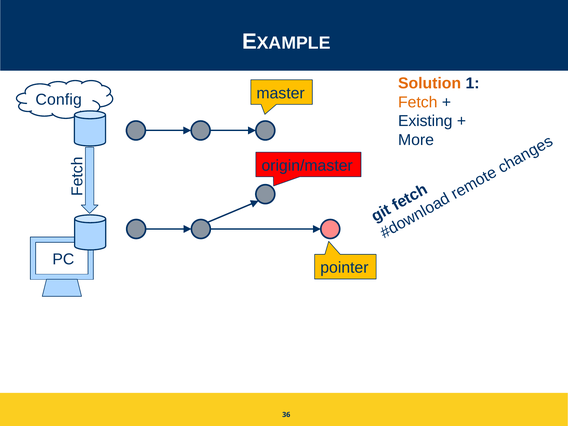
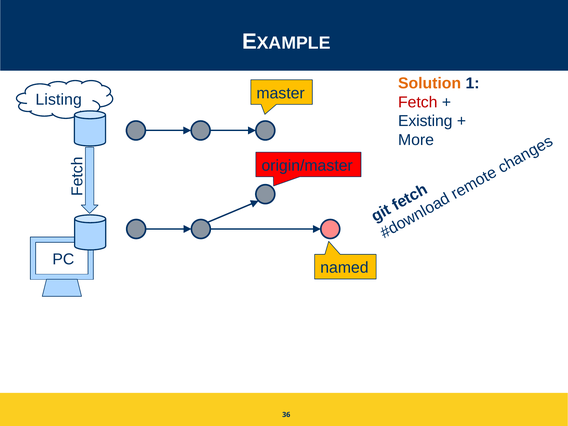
Config: Config -> Listing
Fetch colour: orange -> red
pointer: pointer -> named
